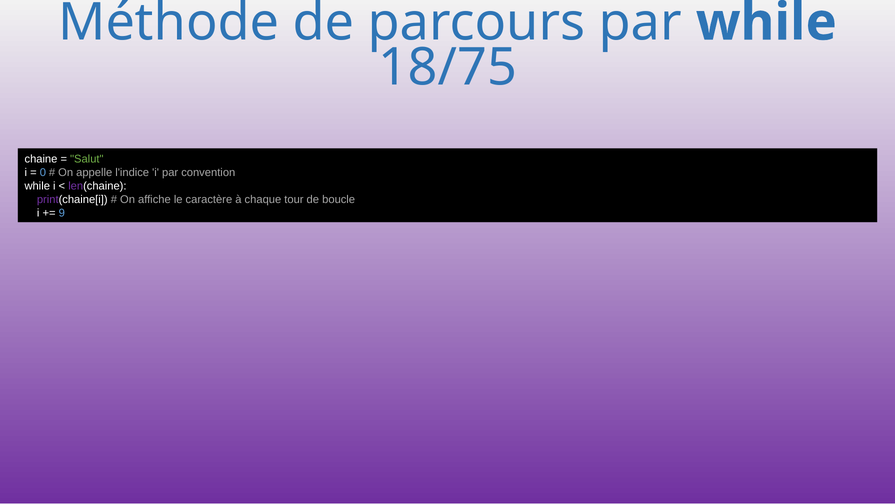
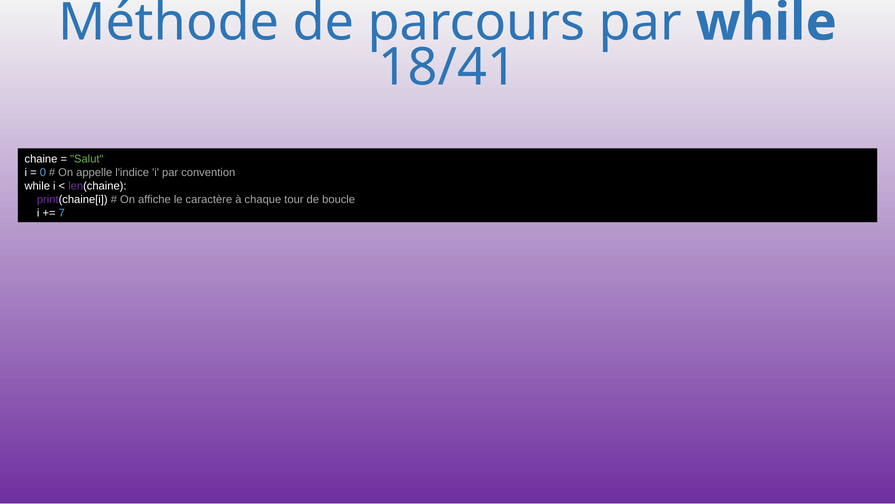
18/75: 18/75 -> 18/41
9: 9 -> 7
